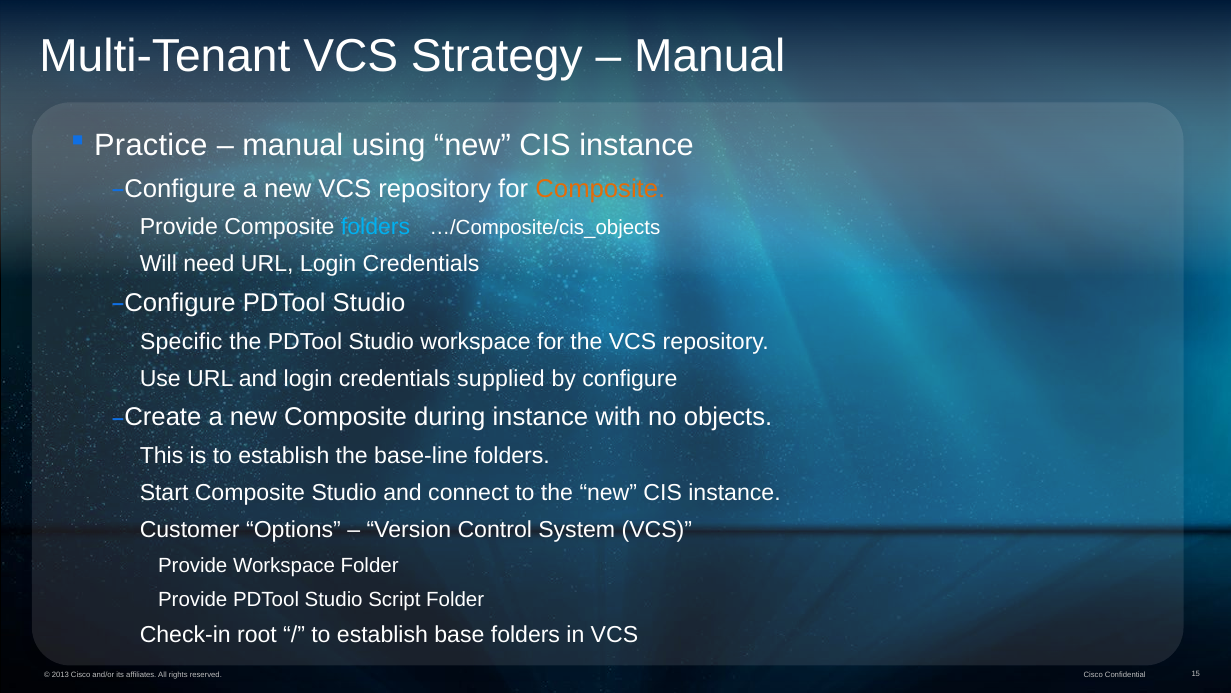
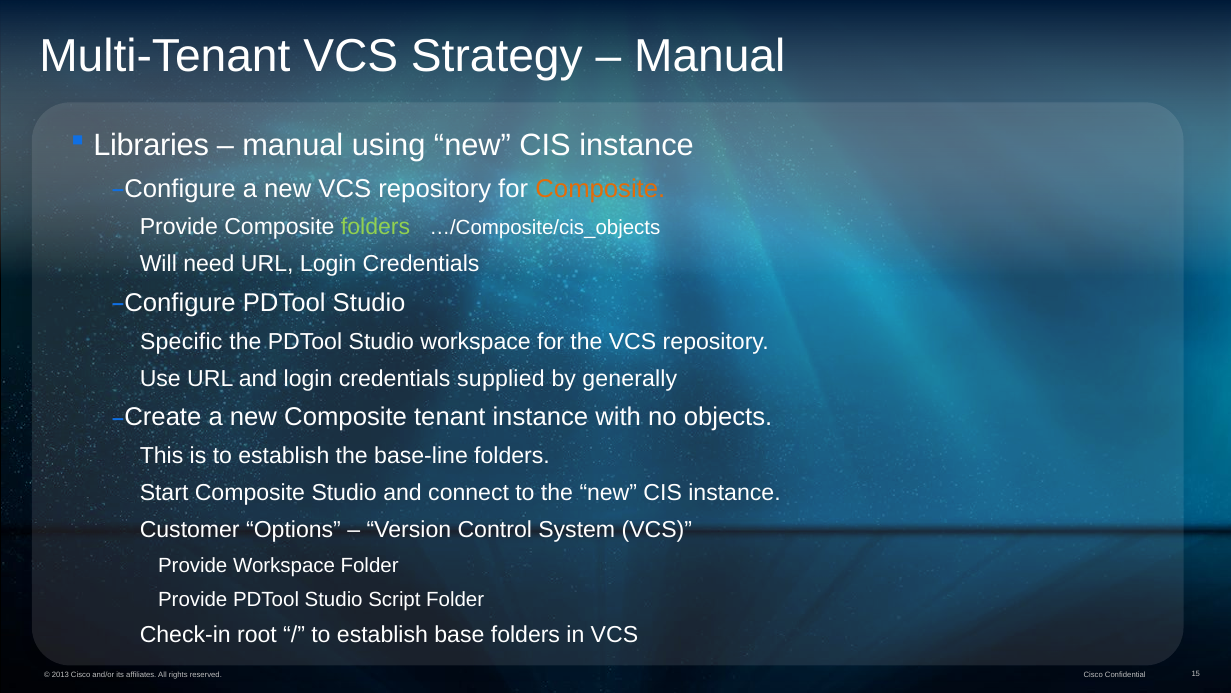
Practice: Practice -> Libraries
folders at (376, 227) colour: light blue -> light green
by configure: configure -> generally
during: during -> tenant
